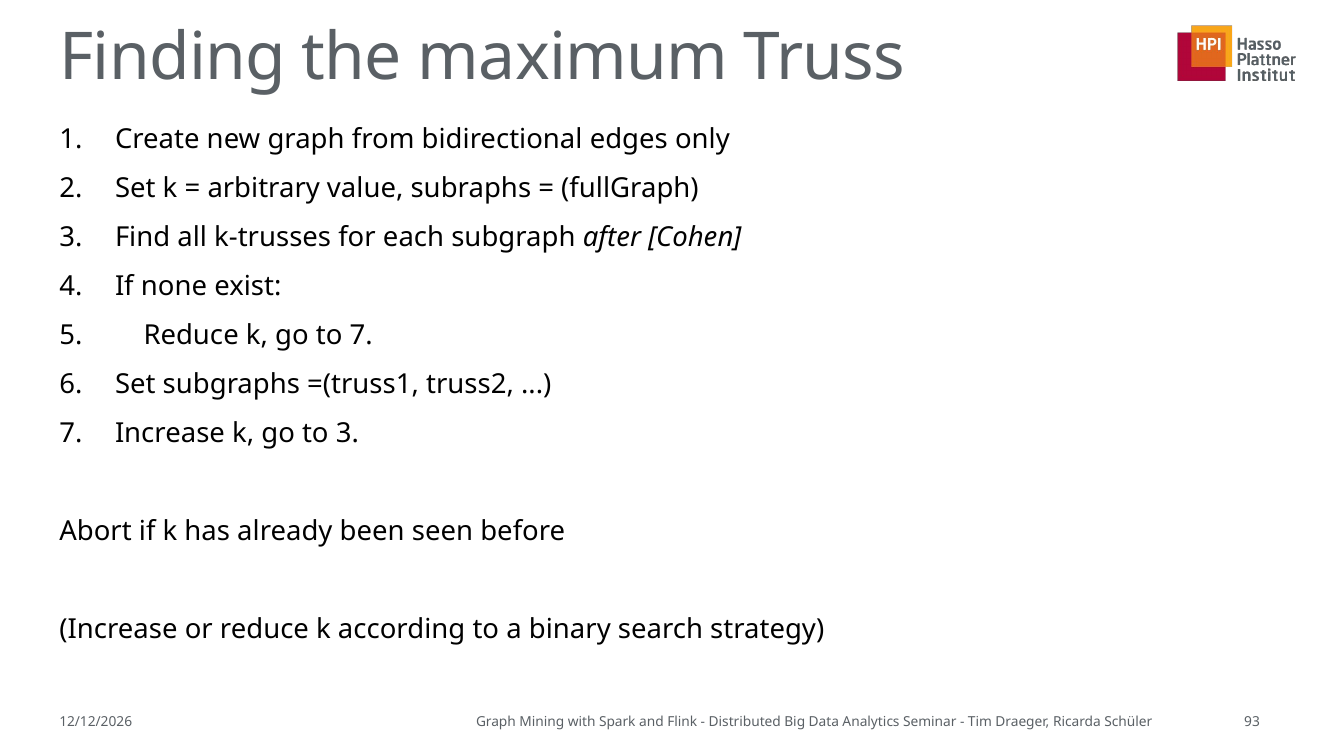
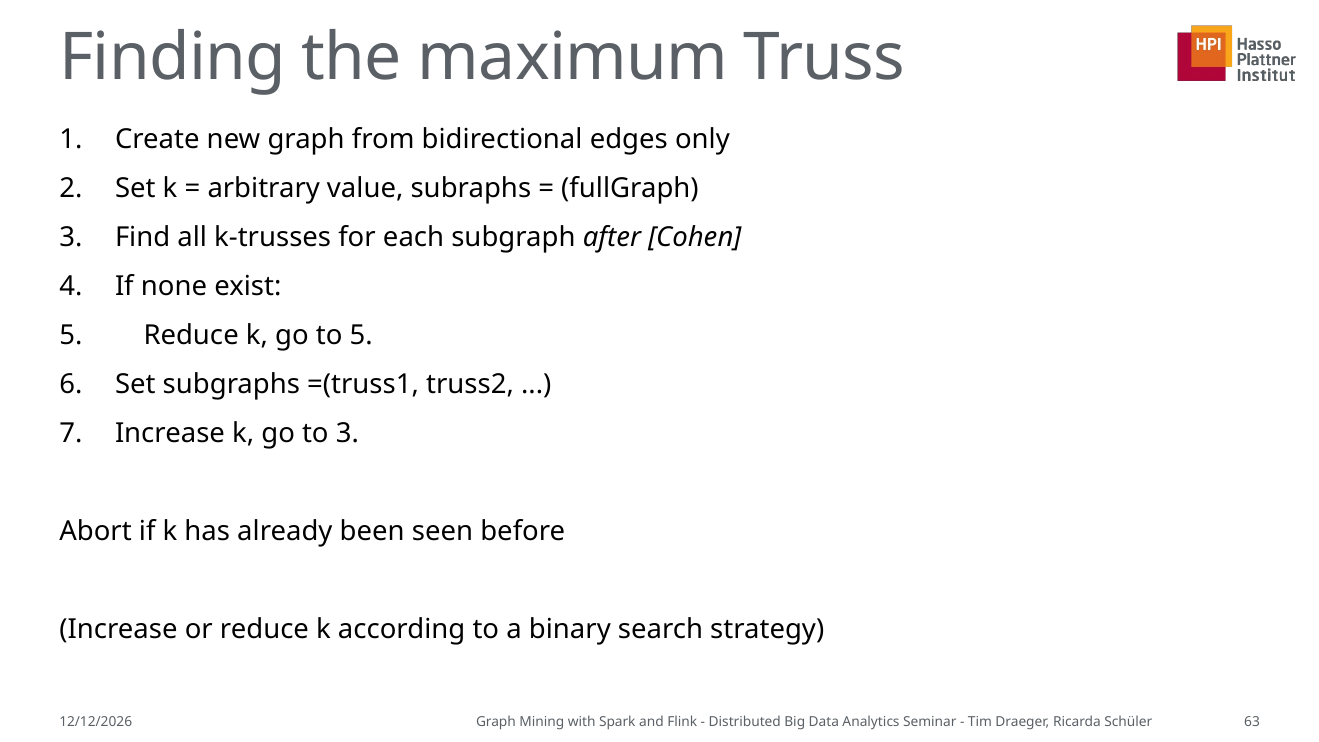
to 7: 7 -> 5
93: 93 -> 63
